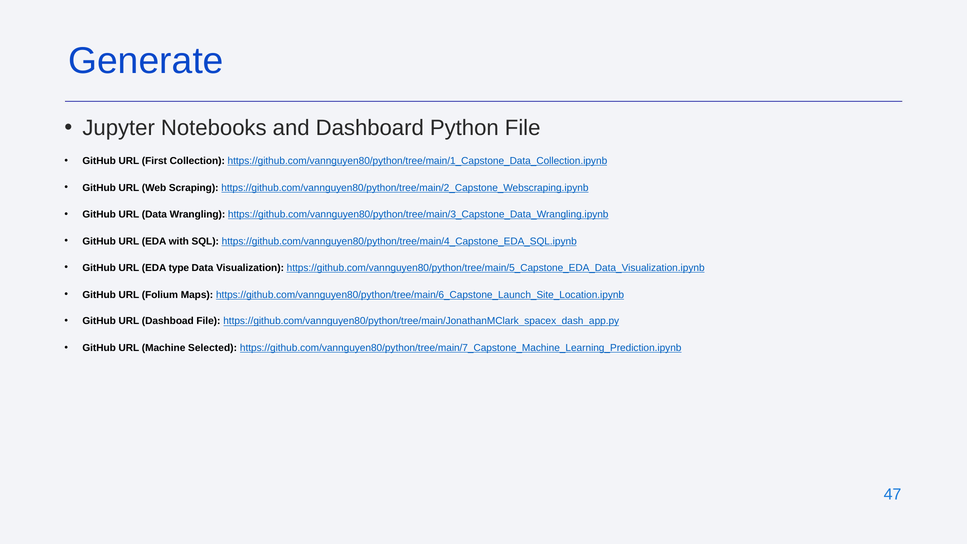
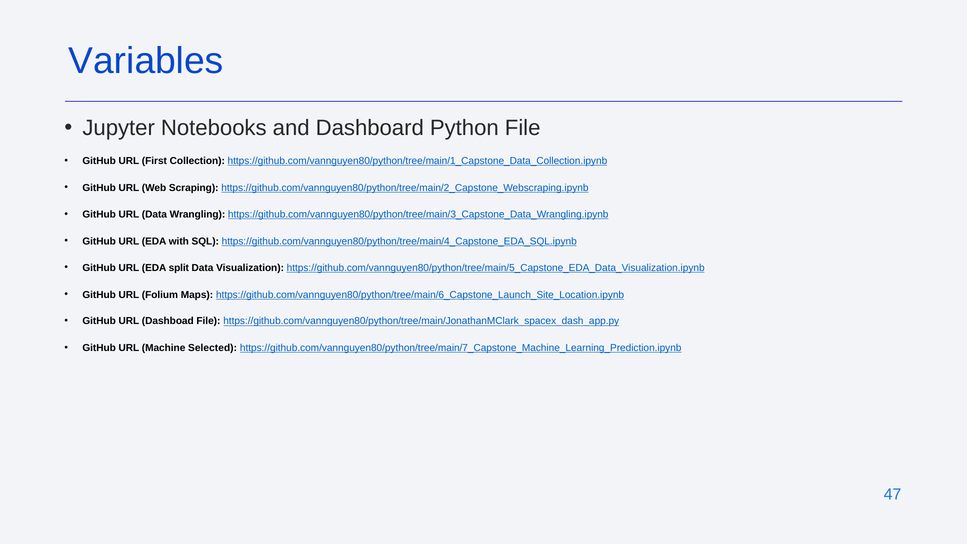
Generate: Generate -> Variables
type: type -> split
